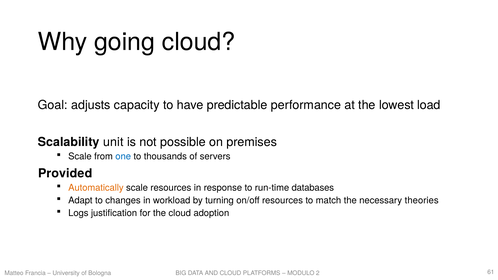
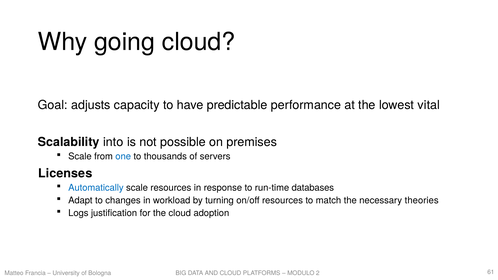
load: load -> vital
unit: unit -> into
Provided: Provided -> Licenses
Automatically colour: orange -> blue
